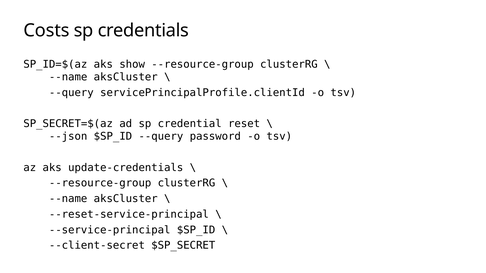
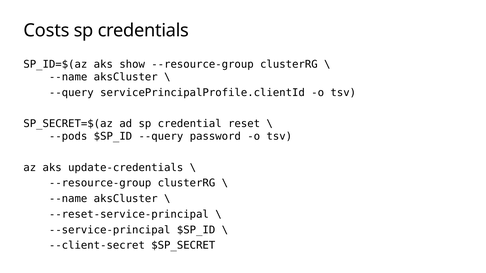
--json: --json -> --pods
